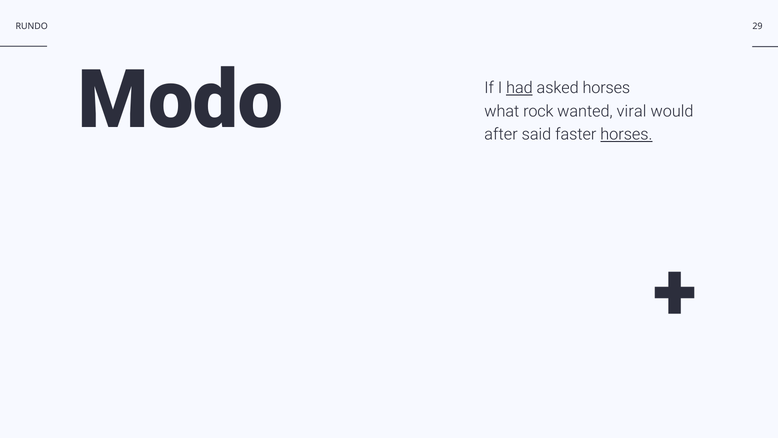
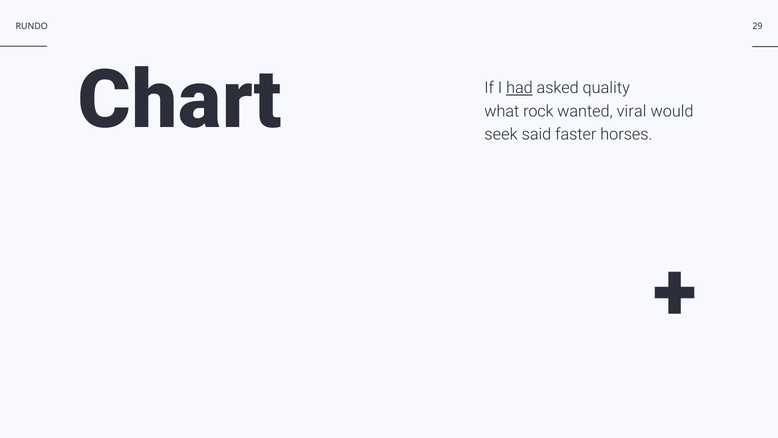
Modo: Modo -> Chart
asked horses: horses -> quality
after: after -> seek
horses at (626, 134) underline: present -> none
